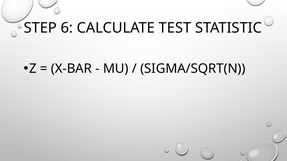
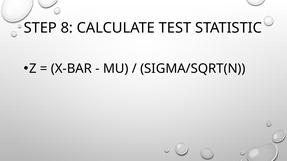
6: 6 -> 8
